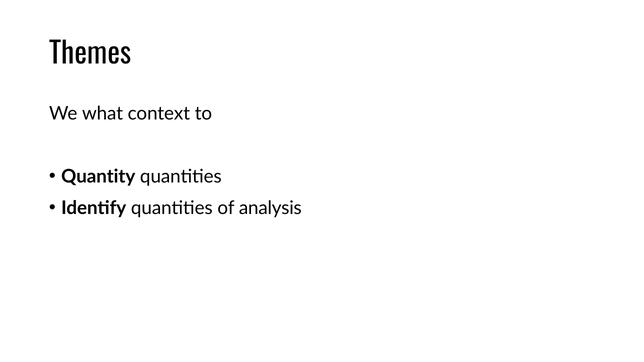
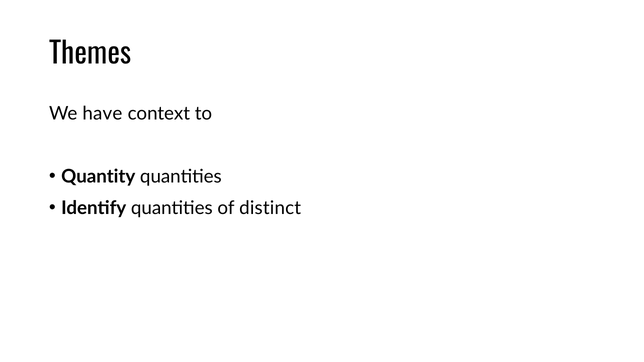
what: what -> have
analysis: analysis -> distinct
